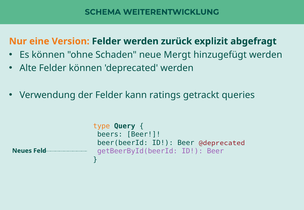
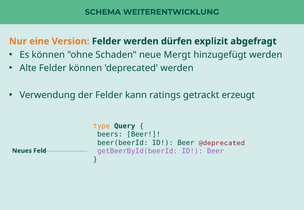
zurück: zurück -> dürfen
queries: queries -> erzeugt
